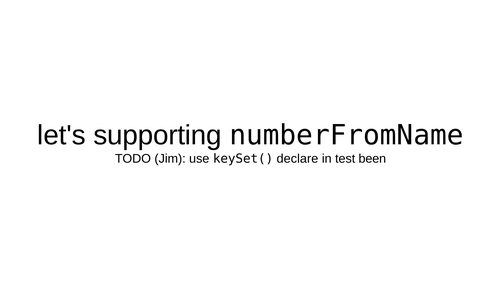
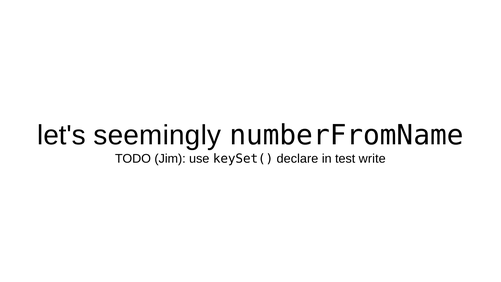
supporting: supporting -> seemingly
been: been -> write
